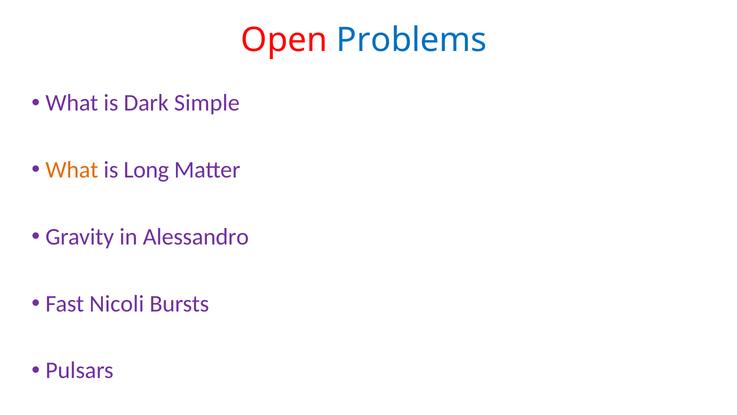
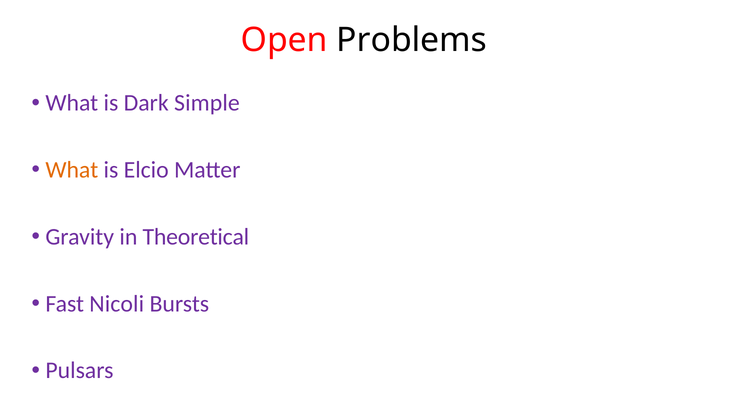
Problems colour: blue -> black
Long: Long -> Elcio
Alessandro: Alessandro -> Theoretical
